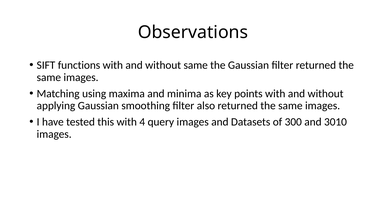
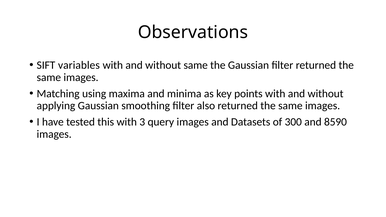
functions: functions -> variables
4: 4 -> 3
3010: 3010 -> 8590
